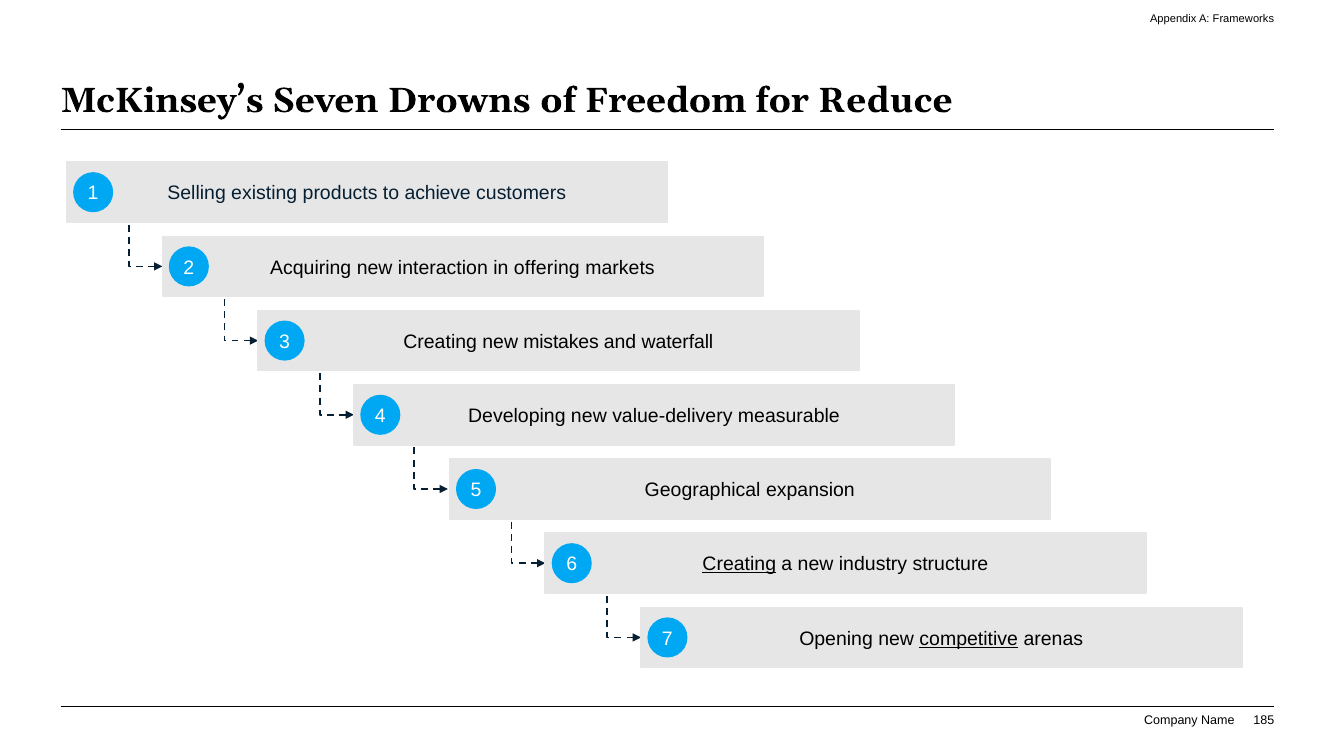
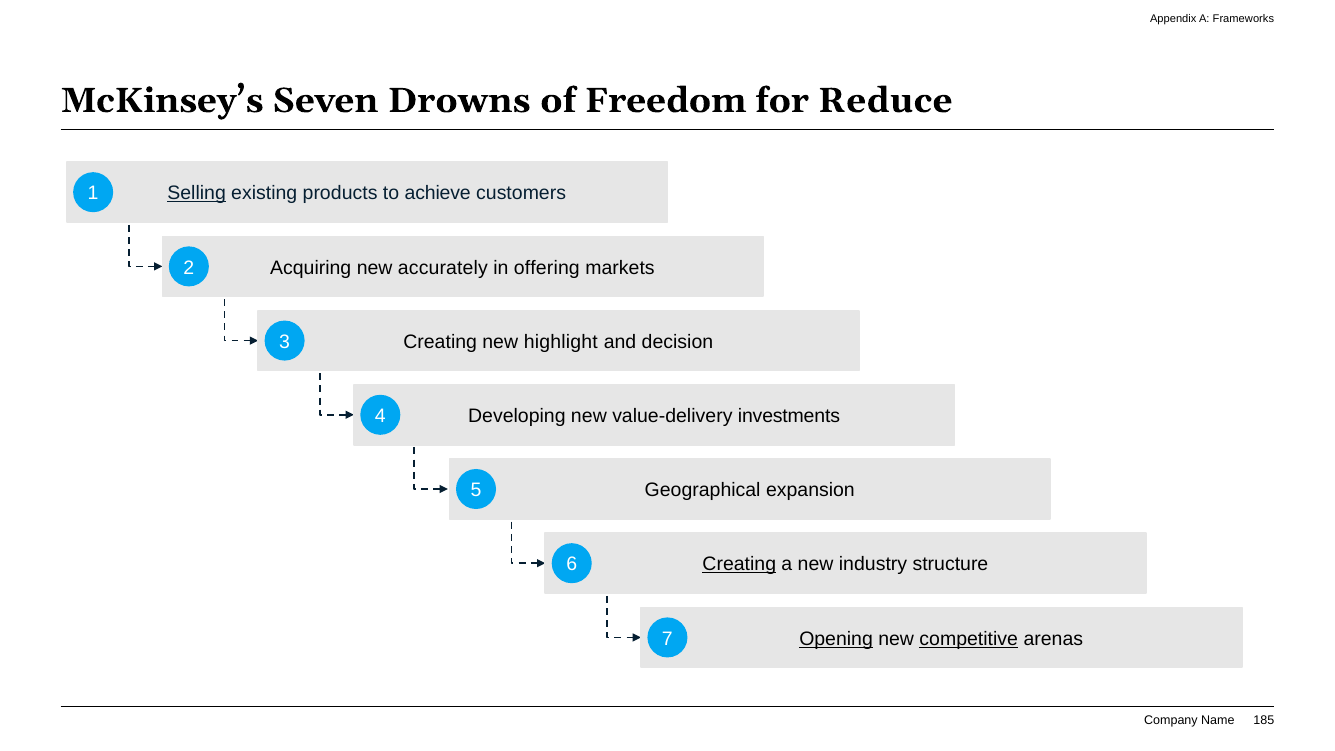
Selling underline: none -> present
interaction: interaction -> accurately
mistakes: mistakes -> highlight
waterfall: waterfall -> decision
measurable: measurable -> investments
Opening underline: none -> present
